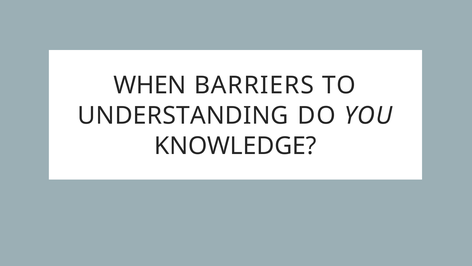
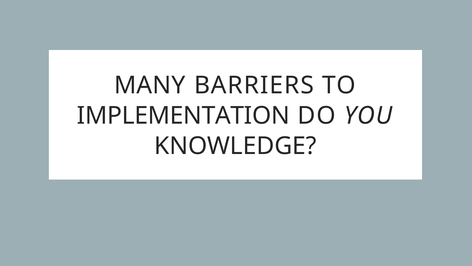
WHEN: WHEN -> MANY
UNDERSTANDING: UNDERSTANDING -> IMPLEMENTATION
